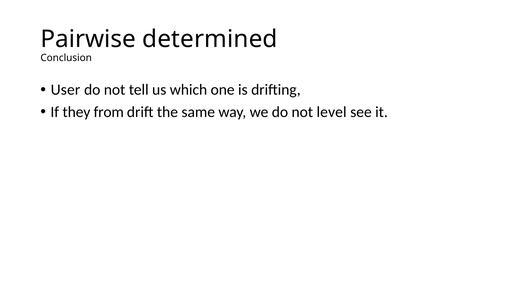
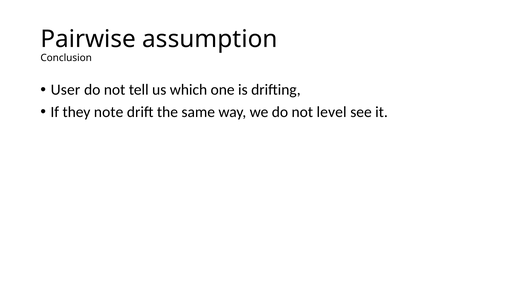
determined: determined -> assumption
from: from -> note
